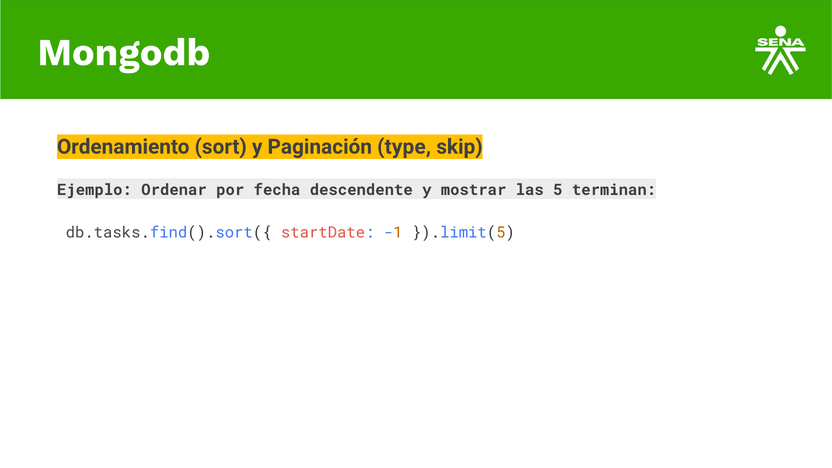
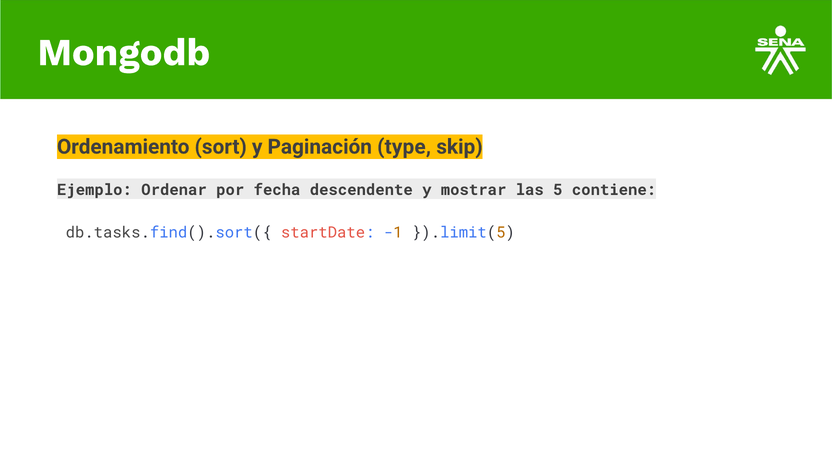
terminan: terminan -> contiene
